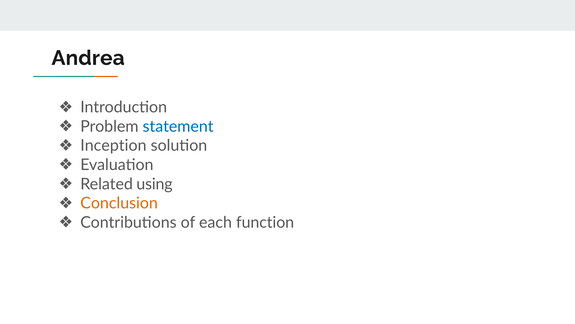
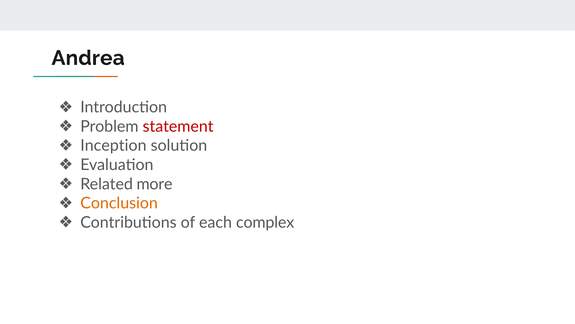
statement colour: blue -> red
using: using -> more
function: function -> complex
